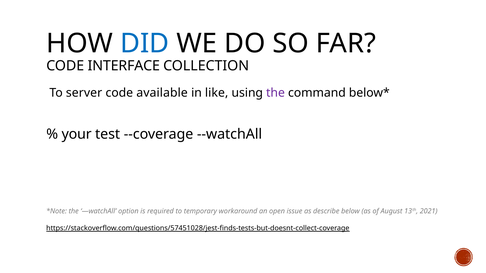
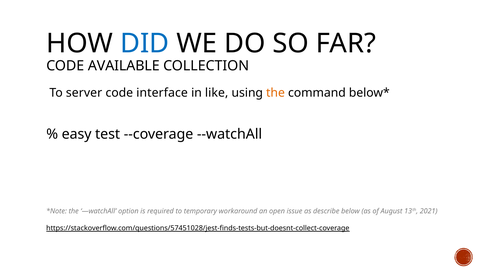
INTERFACE: INTERFACE -> AVAILABLE
available: available -> interface
the at (275, 93) colour: purple -> orange
your: your -> easy
